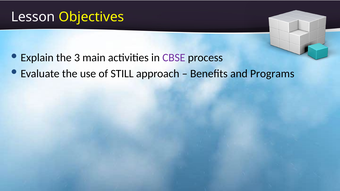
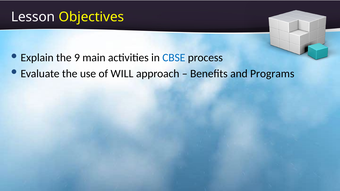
3: 3 -> 9
CBSE colour: purple -> blue
STILL: STILL -> WILL
